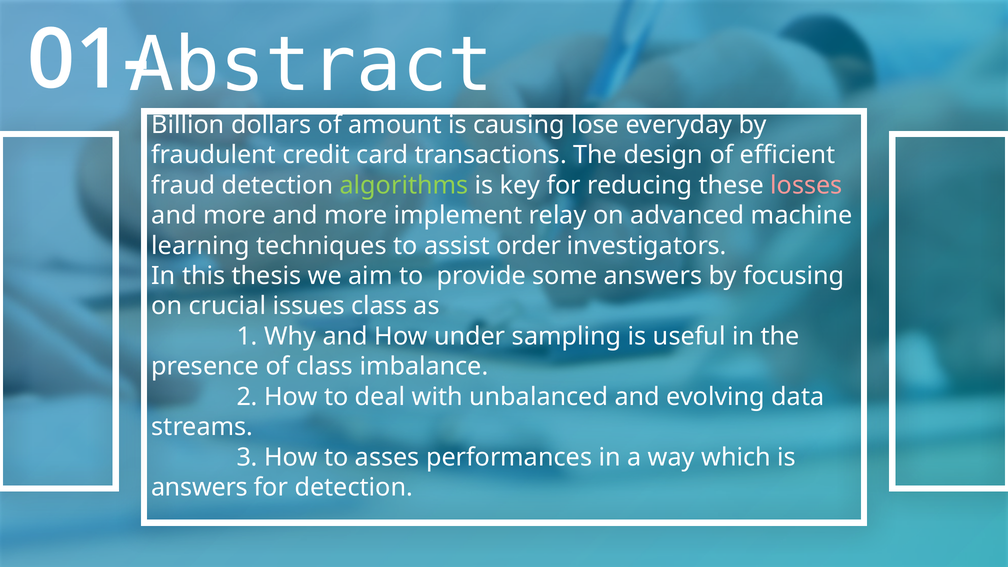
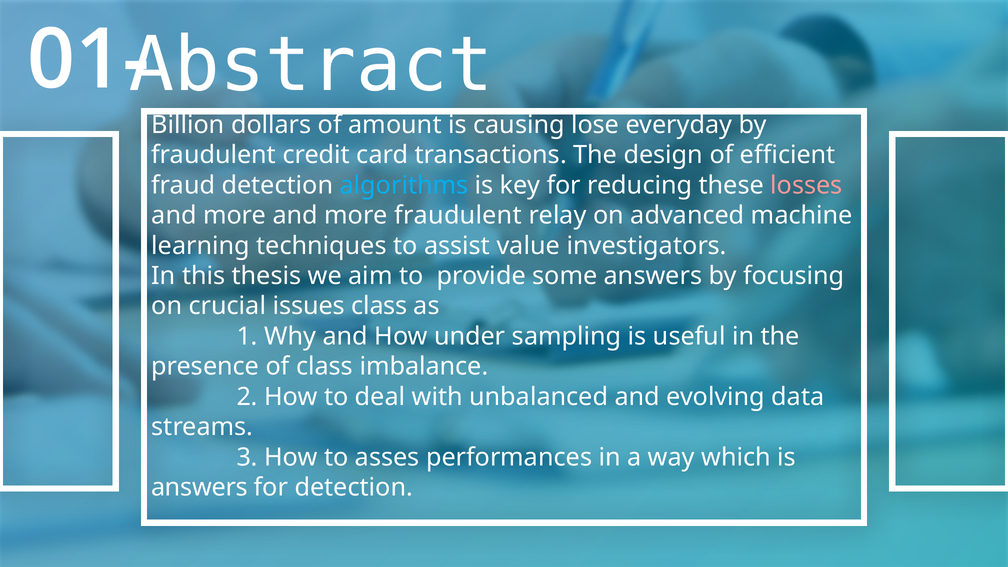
algorithms colour: light green -> light blue
more implement: implement -> fraudulent
order: order -> value
